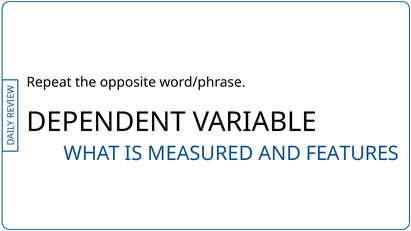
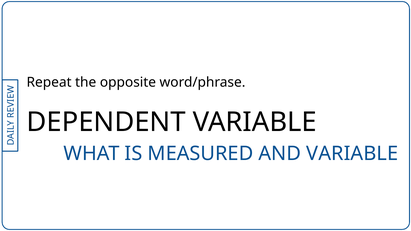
AND FEATURES: FEATURES -> VARIABLE
